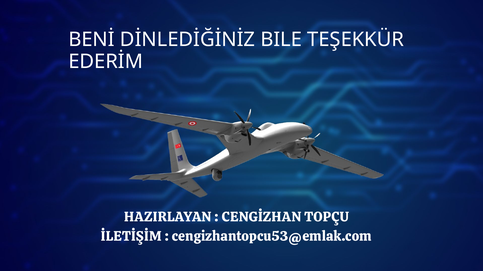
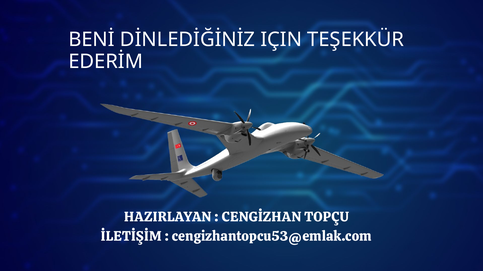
BILE: BILE -> IÇIN
